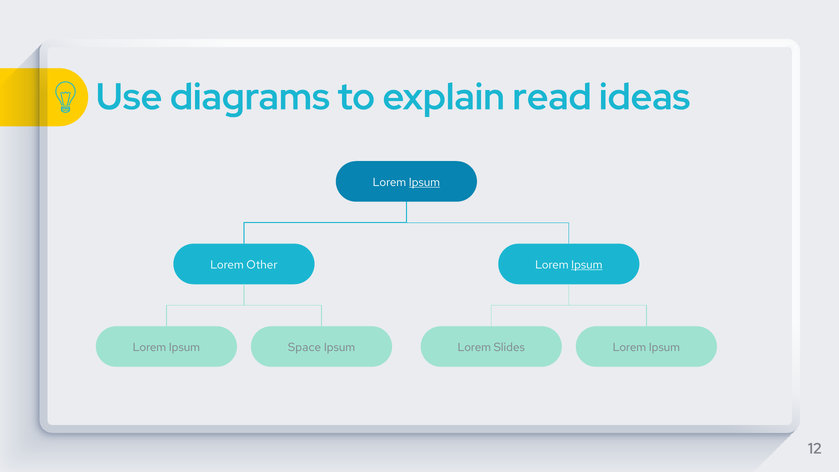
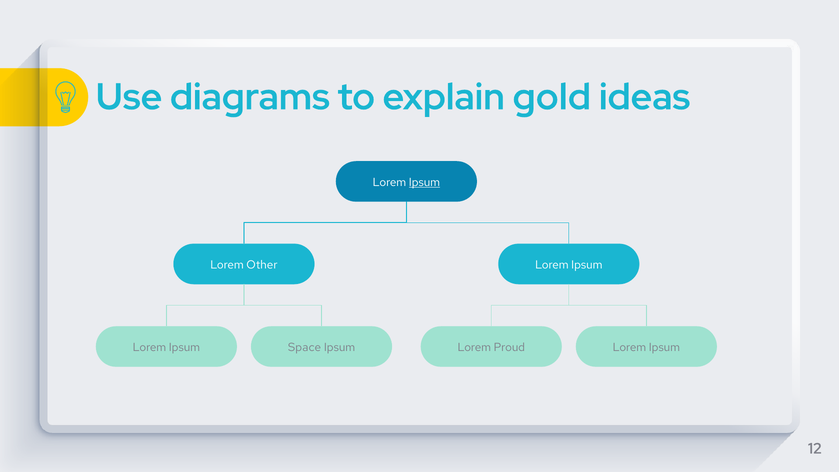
read: read -> gold
Ipsum at (587, 265) underline: present -> none
Slides: Slides -> Proud
